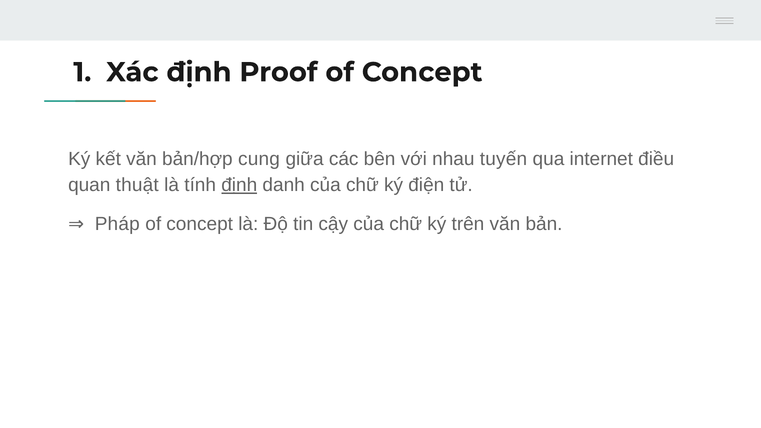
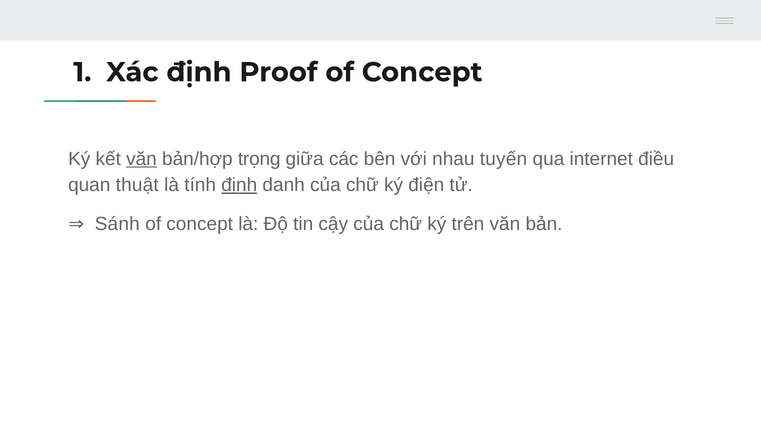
văn at (141, 159) underline: none -> present
cung: cung -> trọng
Pháp: Pháp -> Sánh
